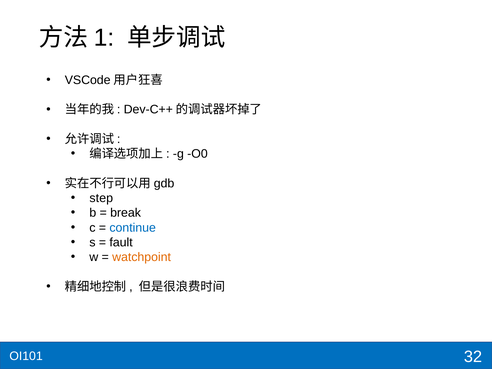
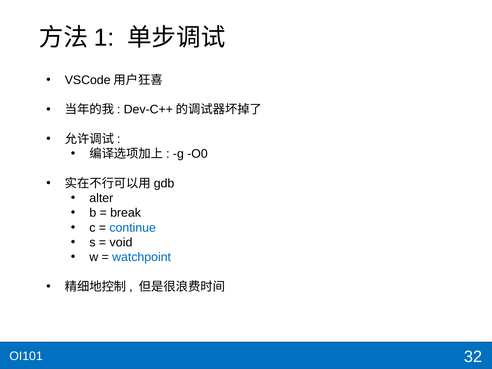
step: step -> alter
fault: fault -> void
watchpoint colour: orange -> blue
